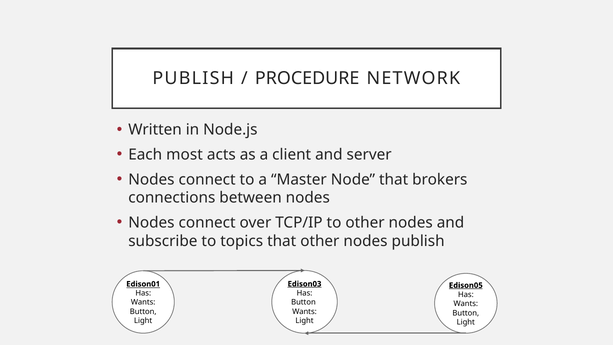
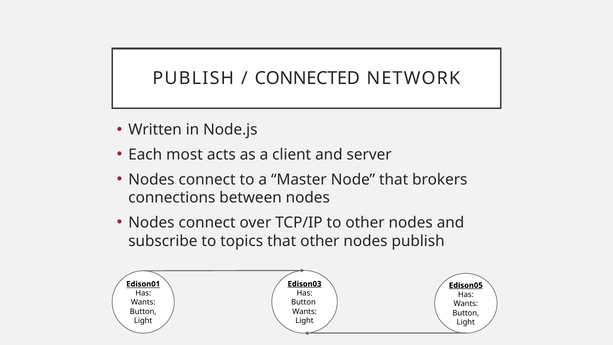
PROCEDURE: PROCEDURE -> CONNECTED
